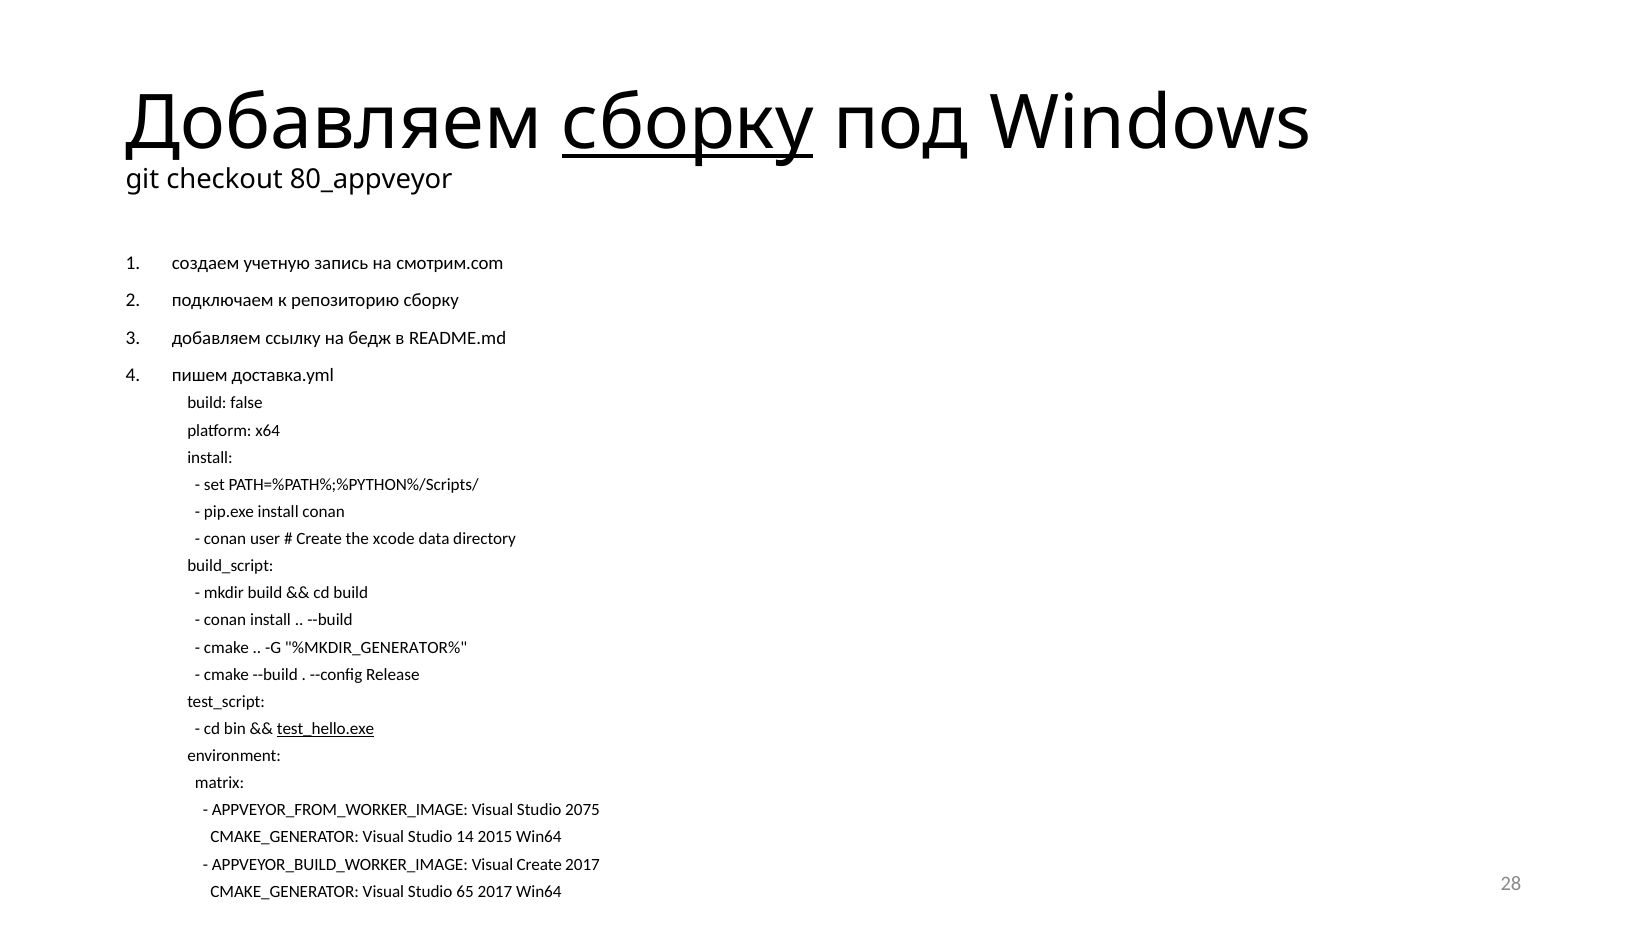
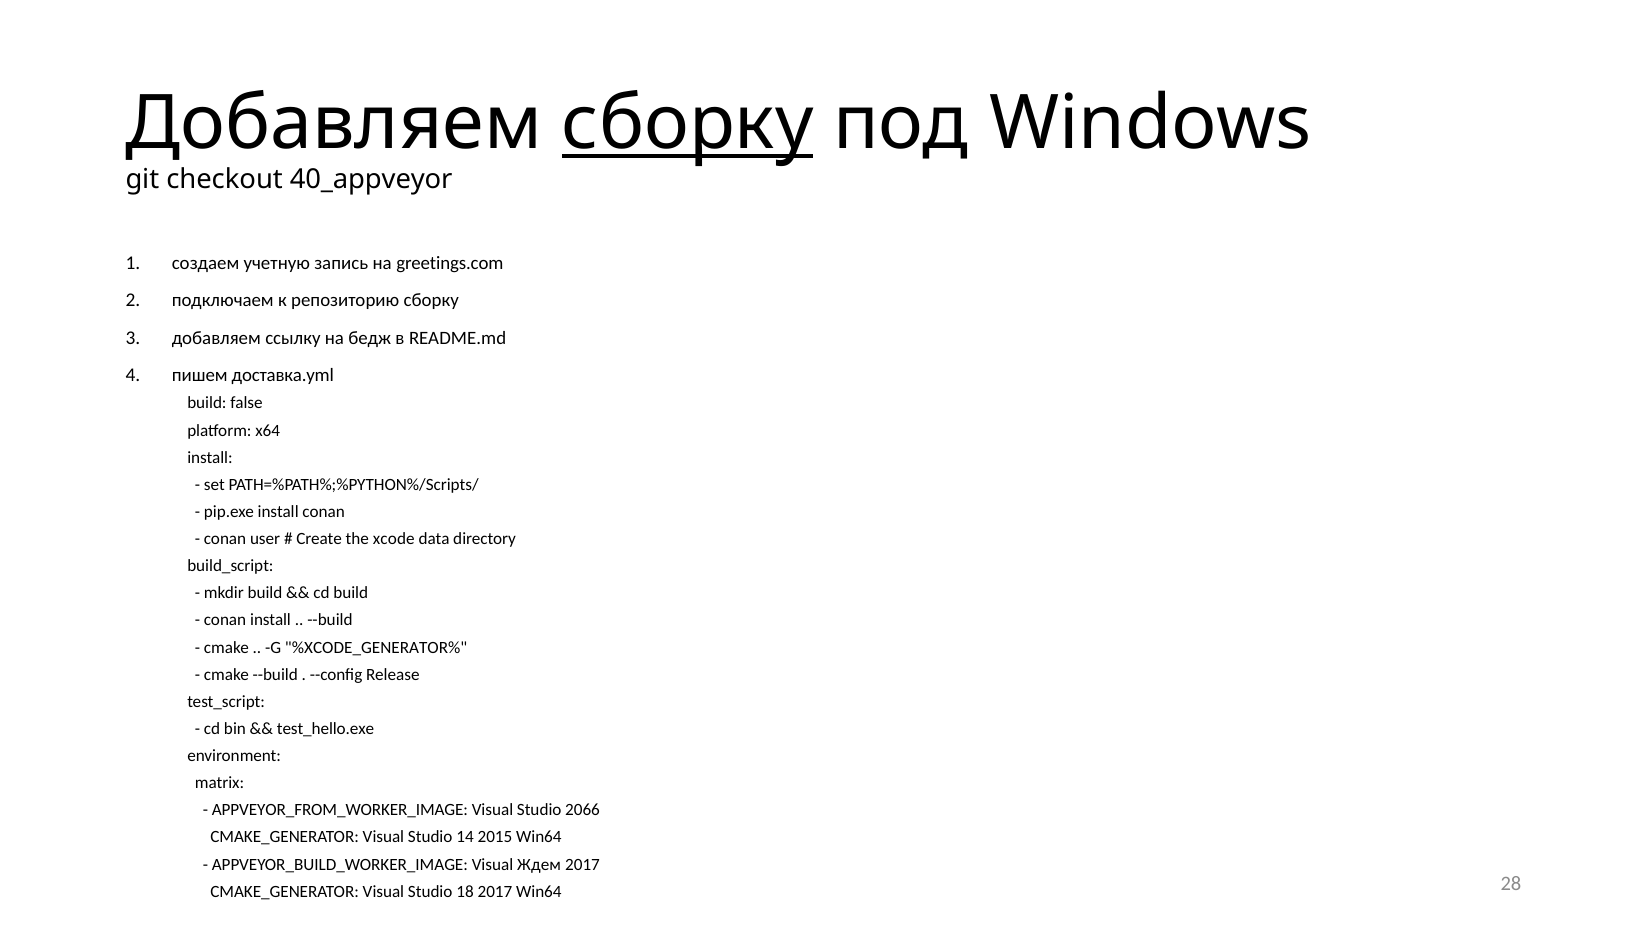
80_appveyor: 80_appveyor -> 40_appveyor
смотрим.com: смотрим.com -> greetings.com
%MKDIR_GENERATOR%: %MKDIR_GENERATOR% -> %XCODE_GENERATOR%
test_hello.exe underline: present -> none
2075: 2075 -> 2066
Visual Create: Create -> Ждем
65: 65 -> 18
